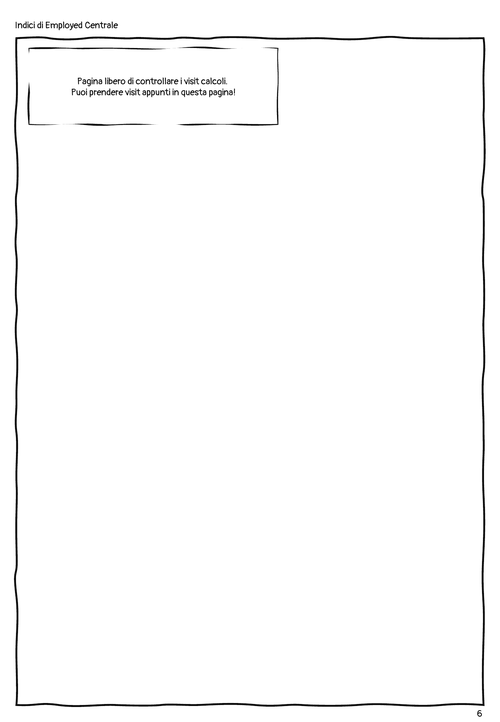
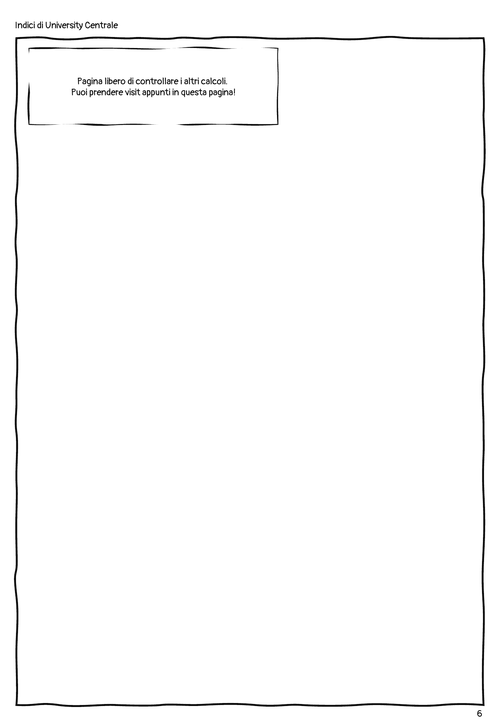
Employed: Employed -> University
i visit: visit -> altri
